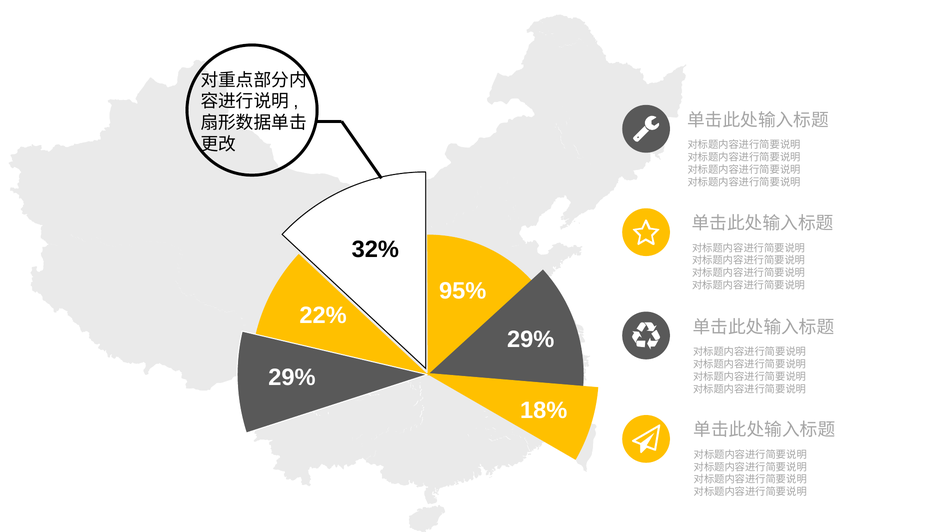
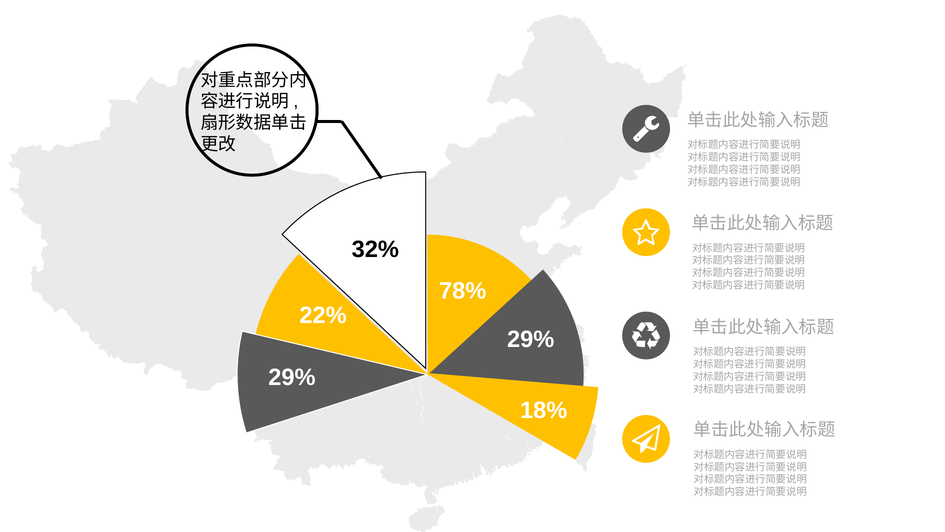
95%: 95% -> 78%
